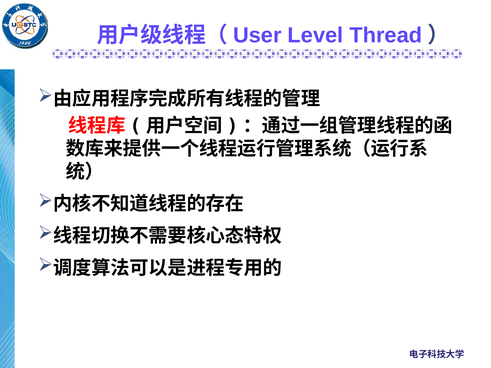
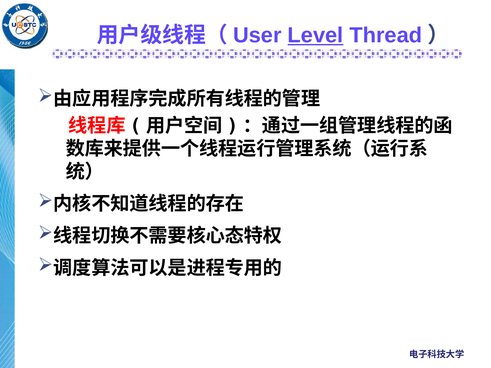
Level underline: none -> present
